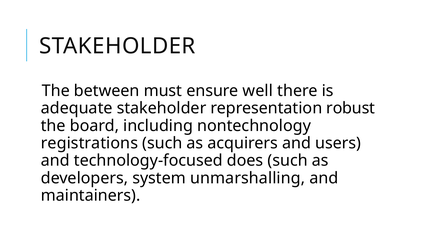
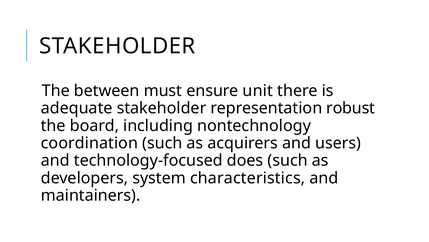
well: well -> unit
registrations: registrations -> coordination
unmarshalling: unmarshalling -> characteristics
